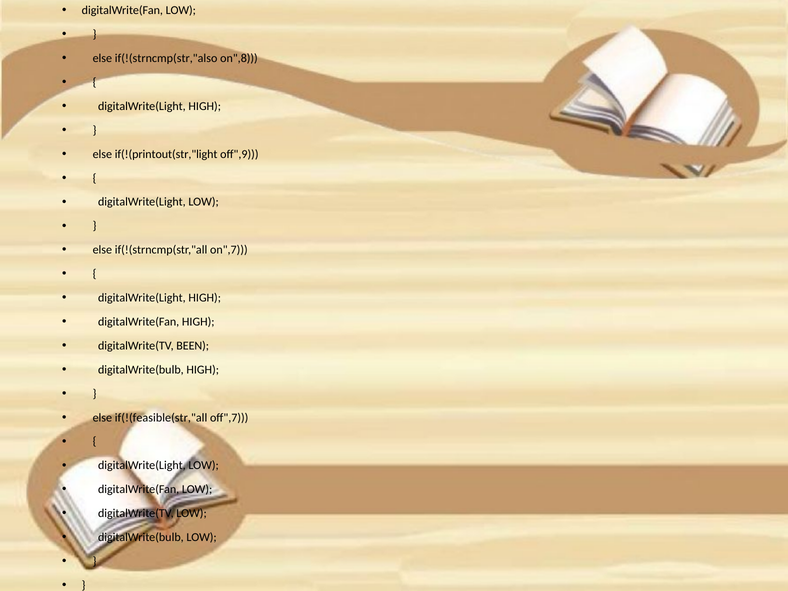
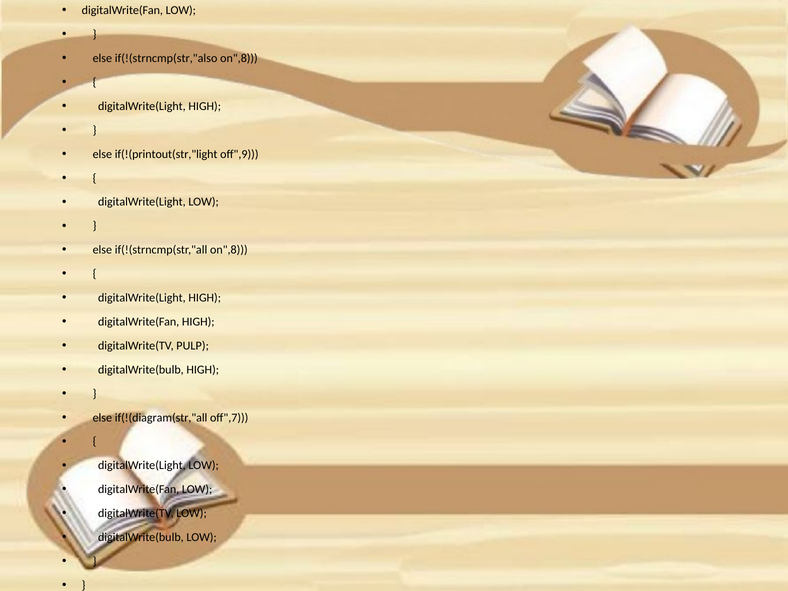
if(!(strncmp(str,"all on",7: on",7 -> on",8
BEEN: BEEN -> PULP
if(!(feasible(str,"all: if(!(feasible(str,"all -> if(!(diagram(str,"all
